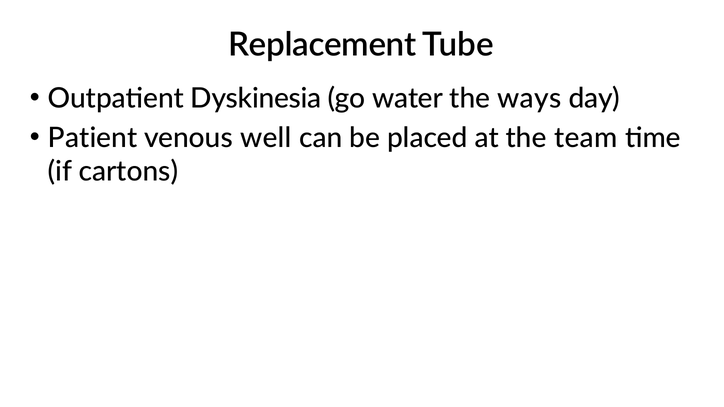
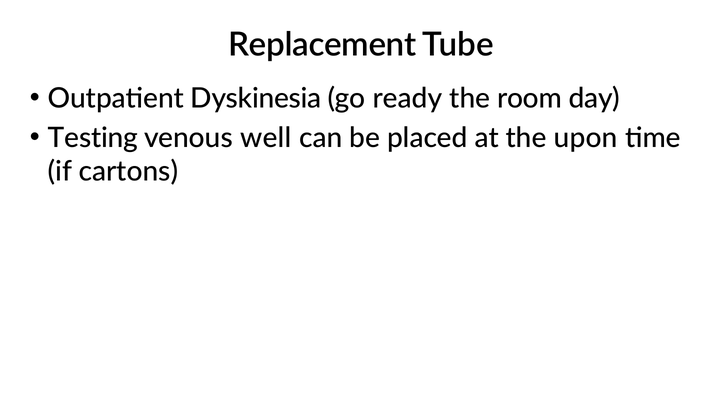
water: water -> ready
ways: ways -> room
Patient: Patient -> Testing
team: team -> upon
